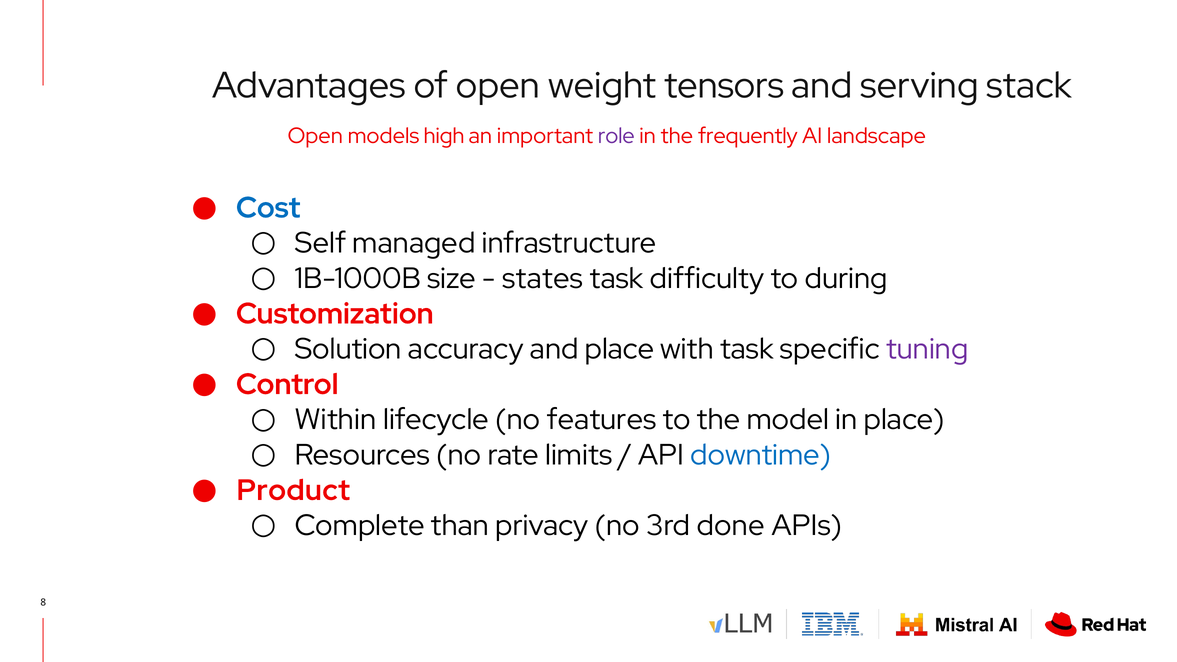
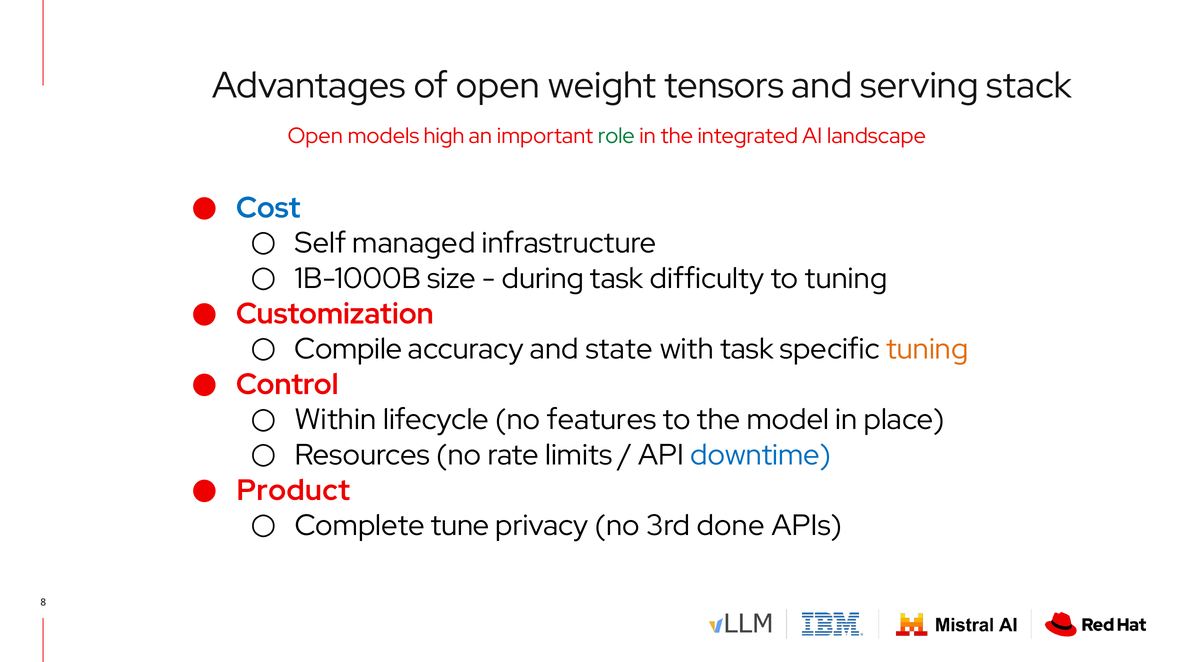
role colour: purple -> green
frequently: frequently -> integrated
states: states -> during
to during: during -> tuning
Solution: Solution -> Compile
and place: place -> state
tuning at (927, 349) colour: purple -> orange
than: than -> tune
